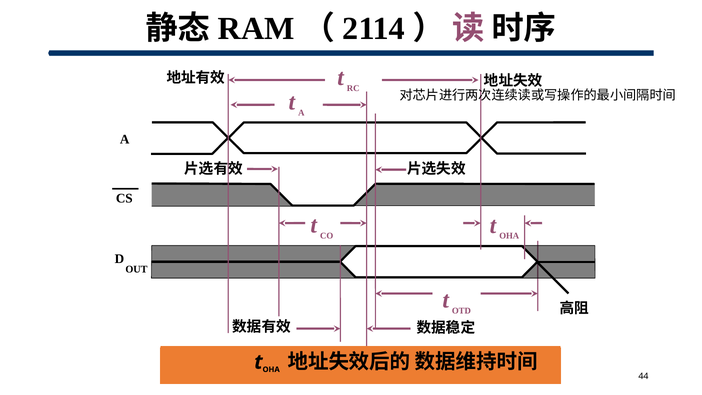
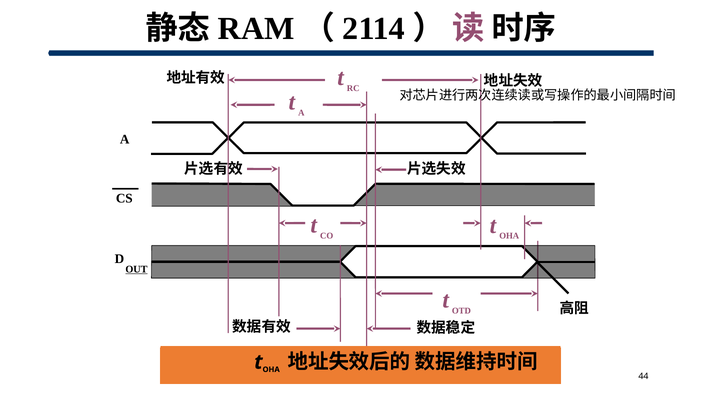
OUT underline: none -> present
